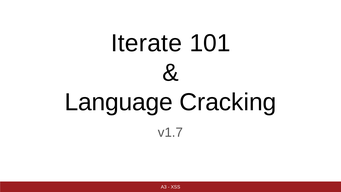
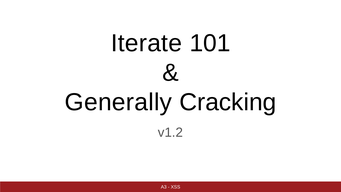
Language: Language -> Generally
v1.7: v1.7 -> v1.2
